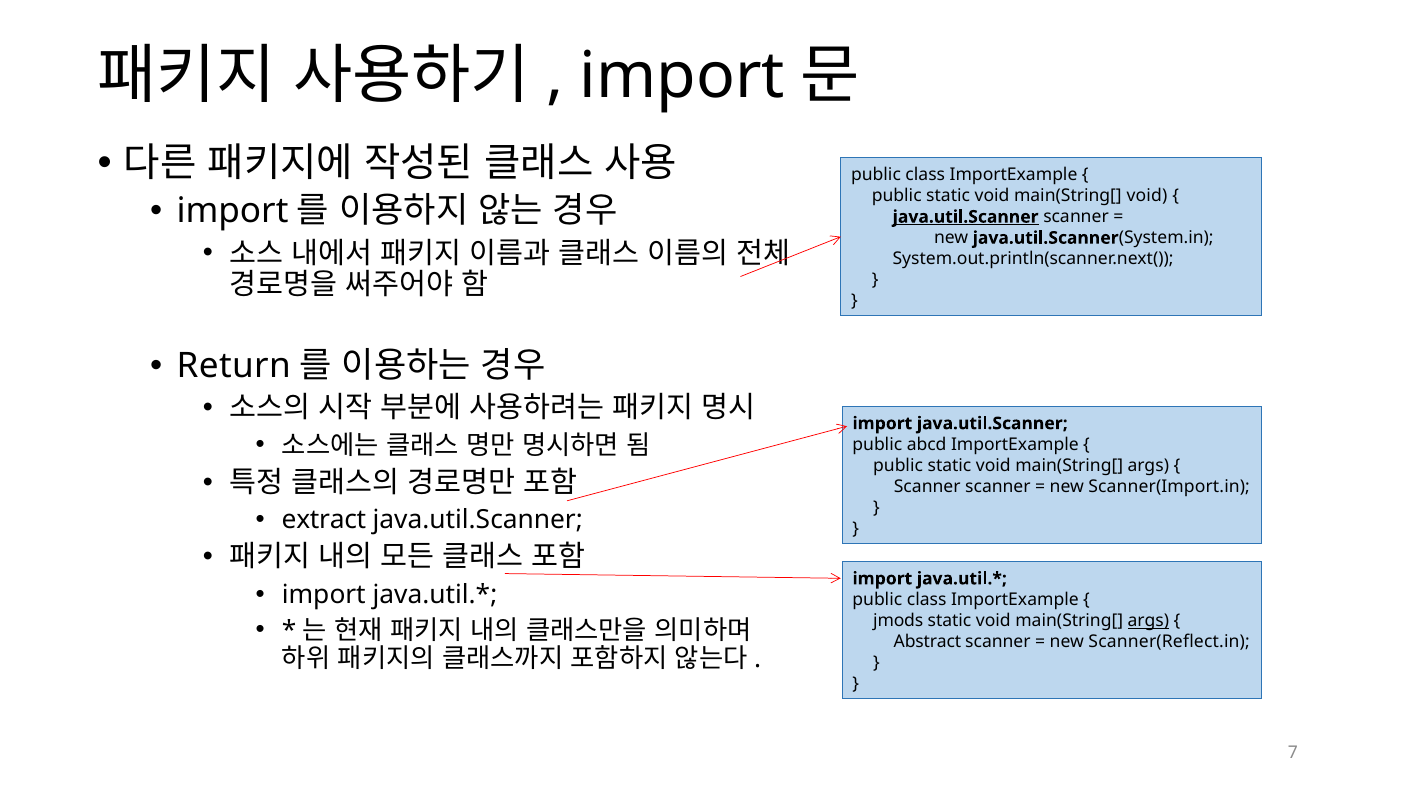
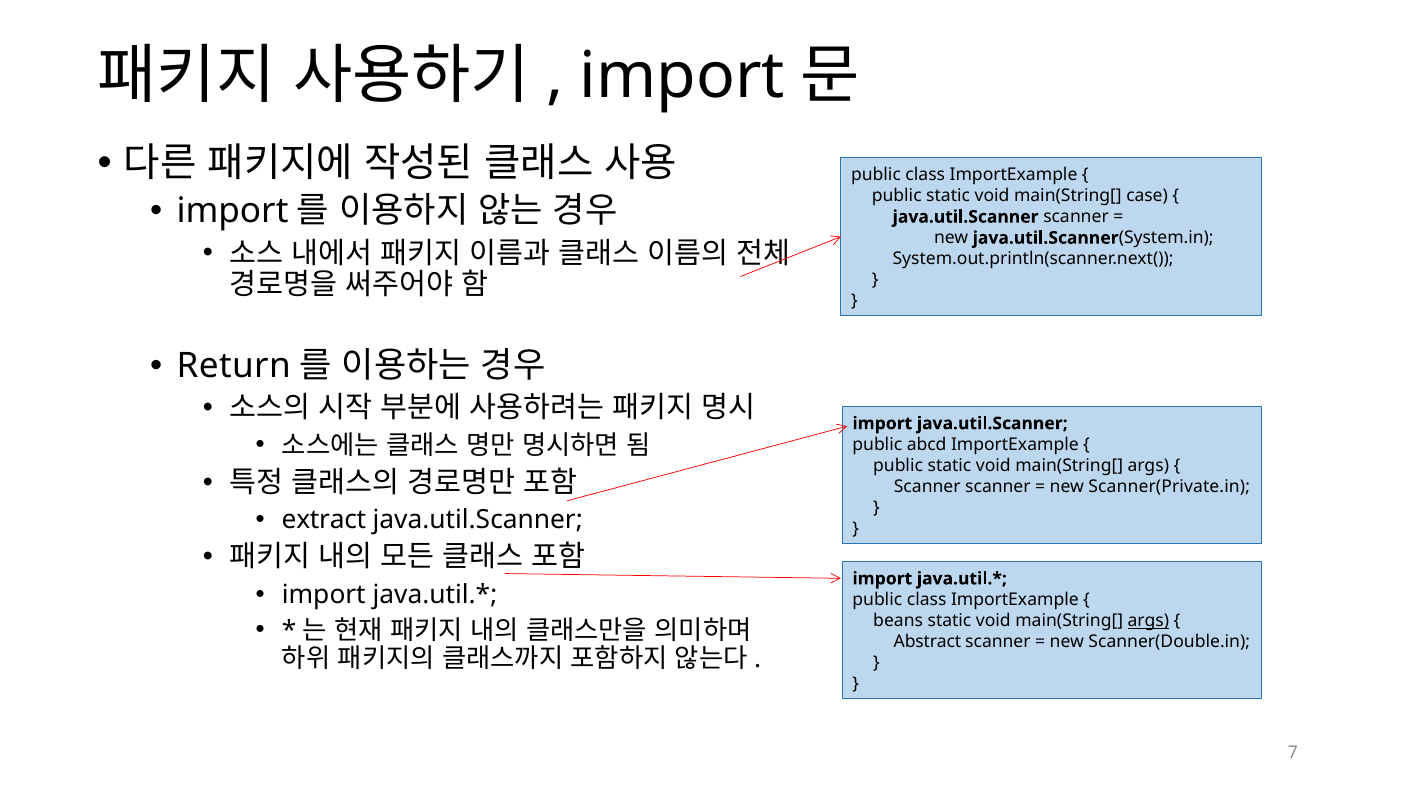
main(String[ void: void -> case
java.util.Scanner at (966, 217) underline: present -> none
Scanner(Import.in: Scanner(Import.in -> Scanner(Private.in
jmods: jmods -> beans
Scanner(Reflect.in: Scanner(Reflect.in -> Scanner(Double.in
